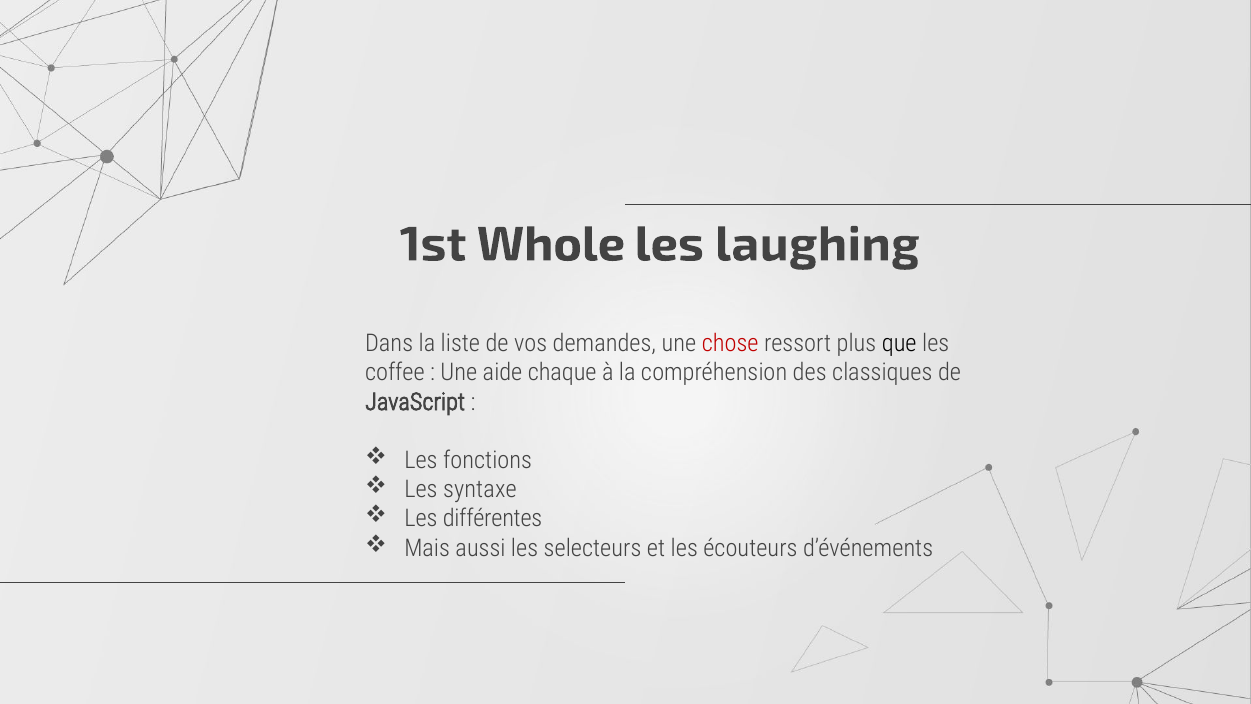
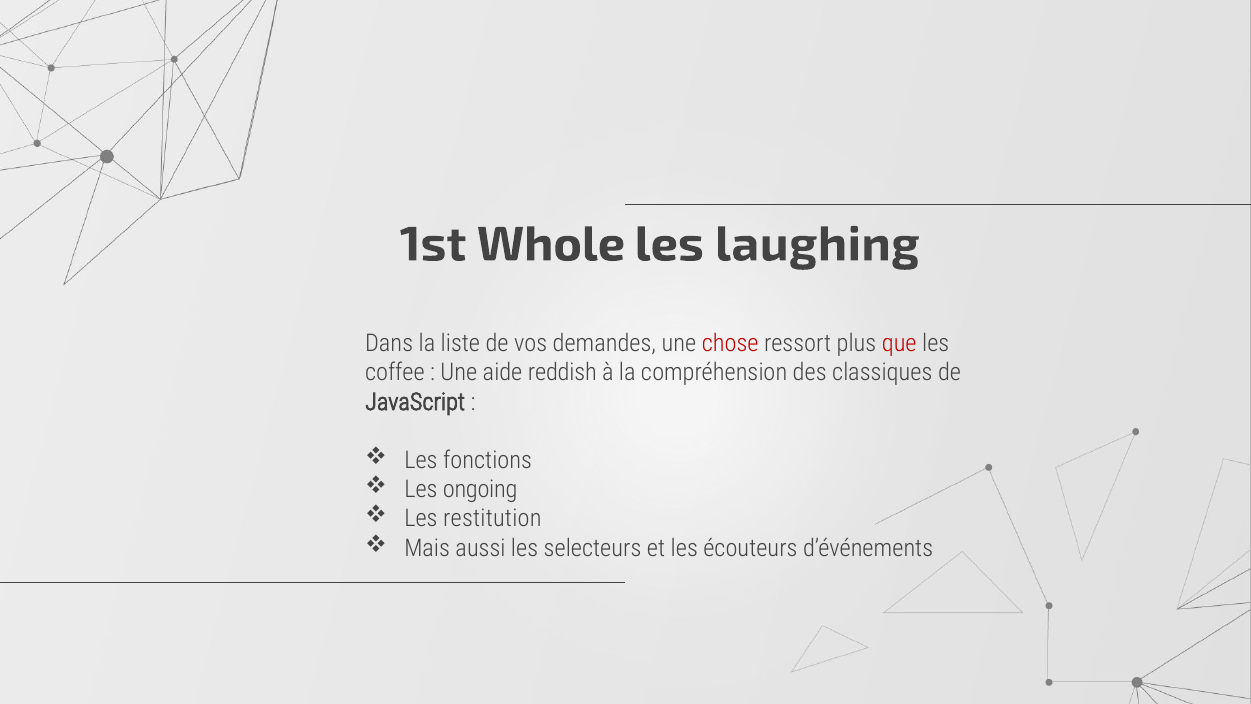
que colour: black -> red
chaque: chaque -> reddish
syntaxe: syntaxe -> ongoing
différentes: différentes -> restitution
